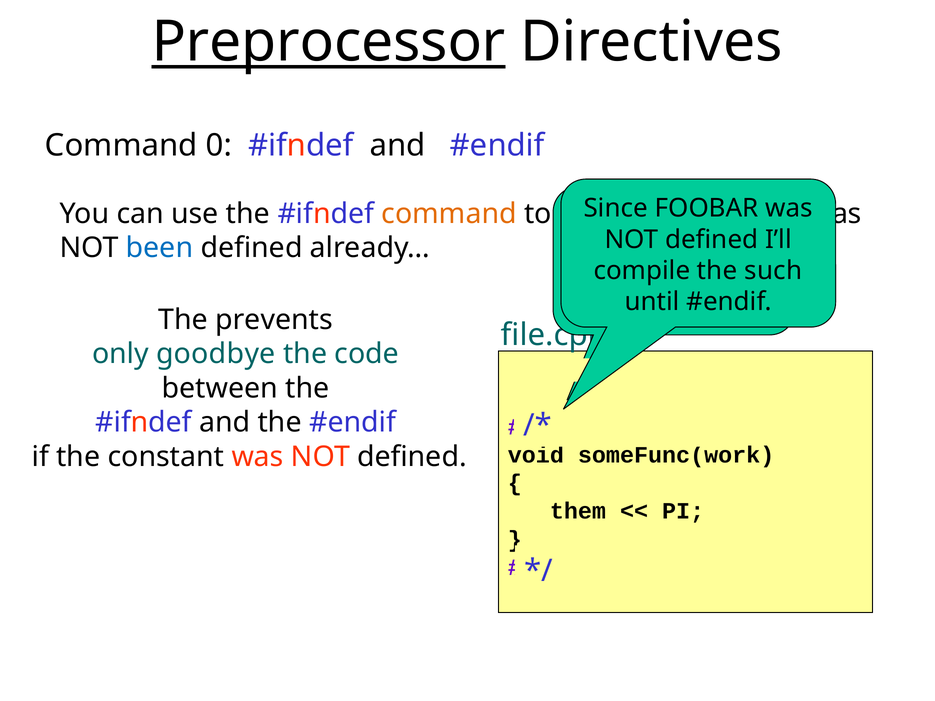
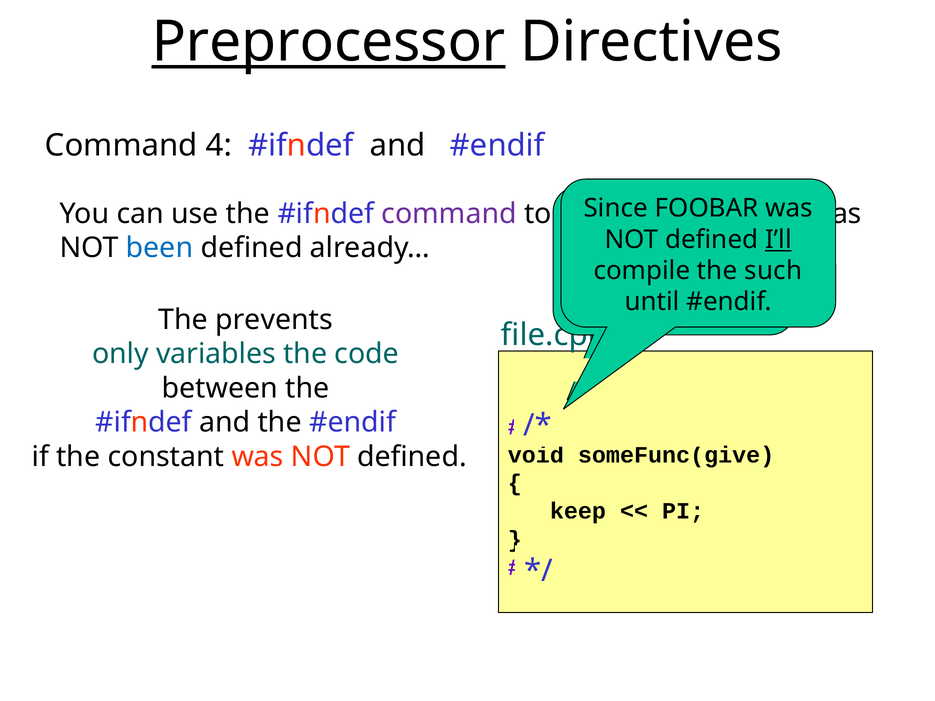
0: 0 -> 4
command at (449, 214) colour: orange -> purple
I’ll at (778, 240) underline: none -> present
goodbye: goodbye -> variables
someFunc(work: someFunc(work -> someFunc(give
them: them -> keep
